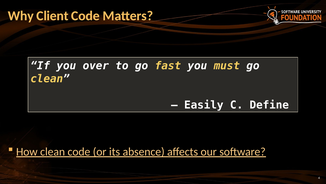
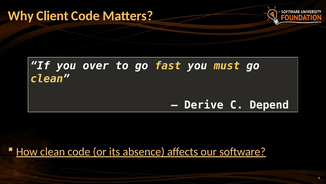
Easily: Easily -> Derive
Define: Define -> Depend
